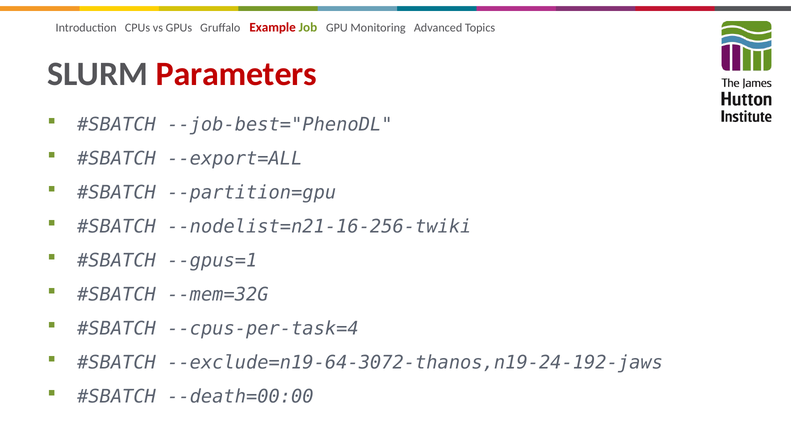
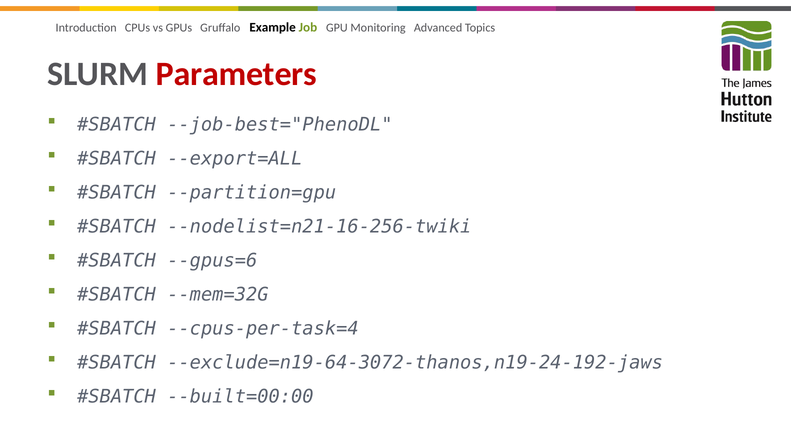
Example colour: red -> black
--gpus=1: --gpus=1 -> --gpus=6
--death=00:00: --death=00:00 -> --built=00:00
